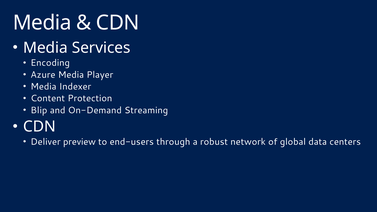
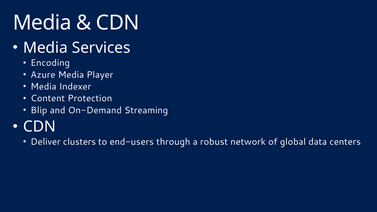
preview: preview -> clusters
